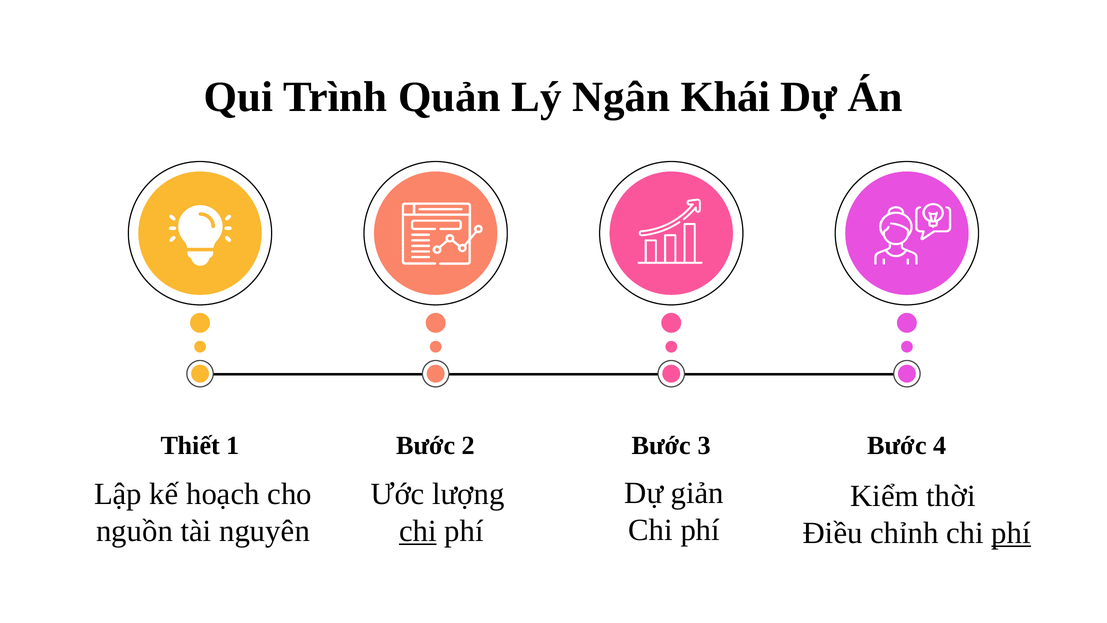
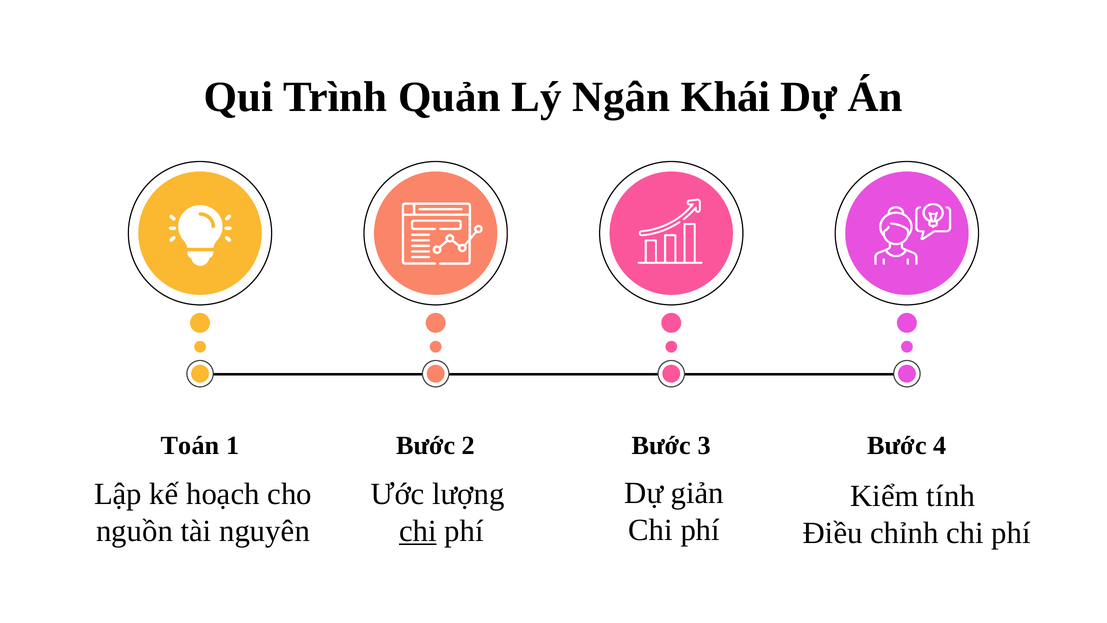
Thiết: Thiết -> Toán
thời: thời -> tính
phí at (1011, 533) underline: present -> none
